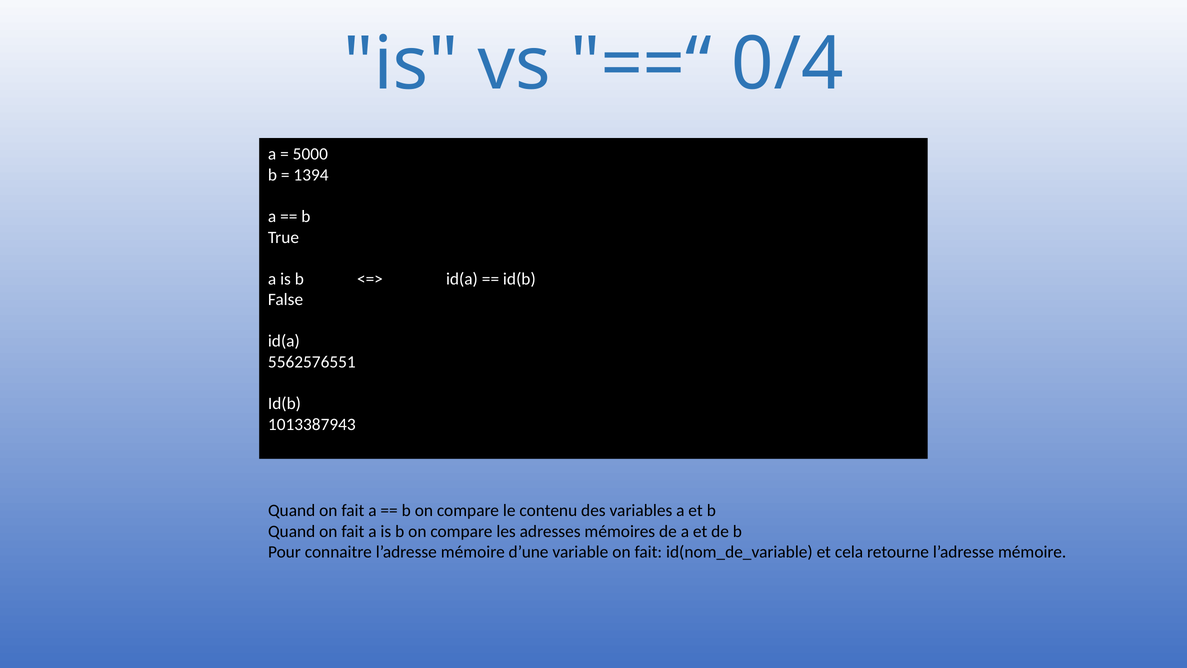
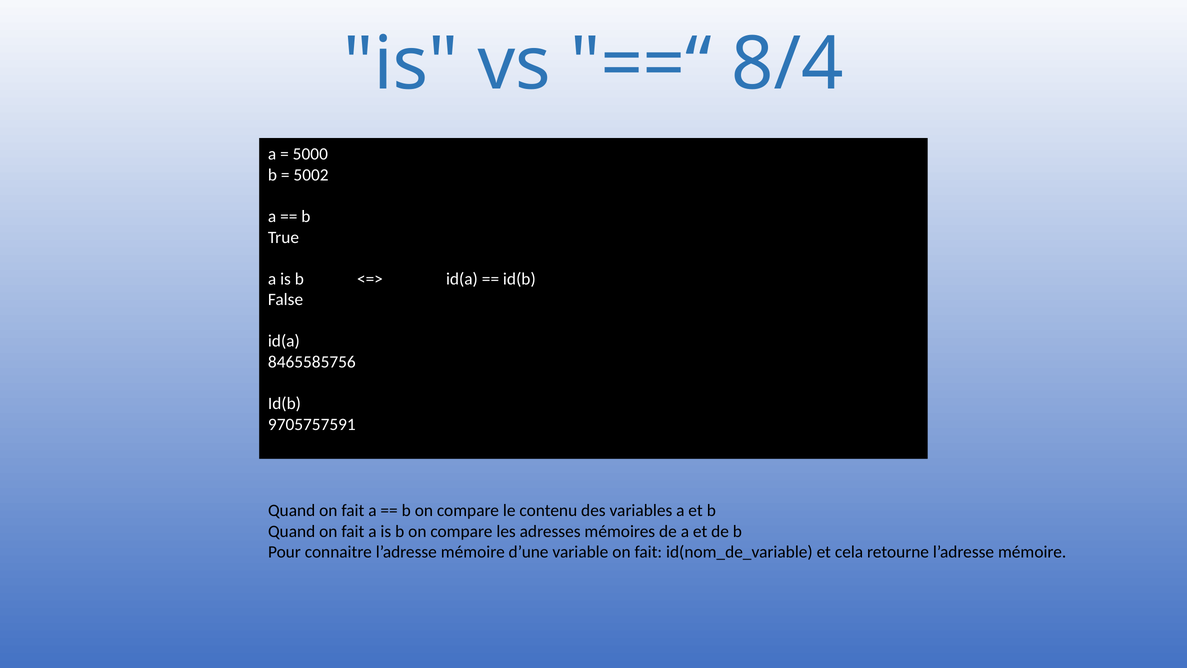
0/4: 0/4 -> 8/4
1394: 1394 -> 5002
5562576551: 5562576551 -> 8465585756
1013387943: 1013387943 -> 9705757591
